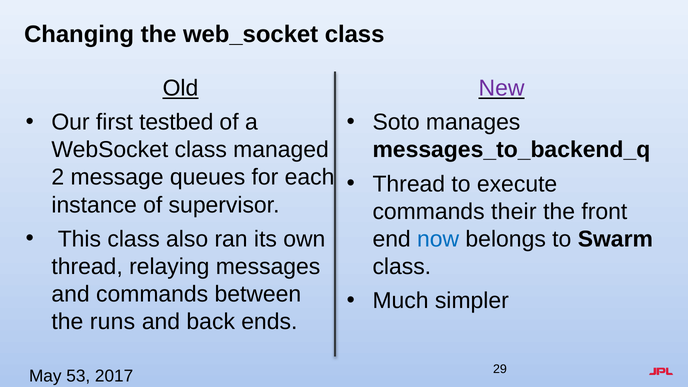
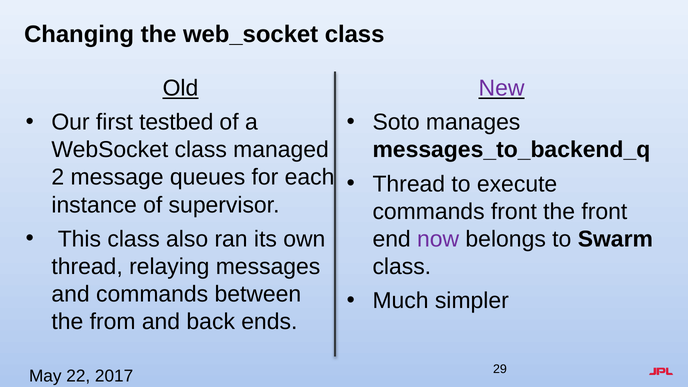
commands their: their -> front
now colour: blue -> purple
runs: runs -> from
53: 53 -> 22
